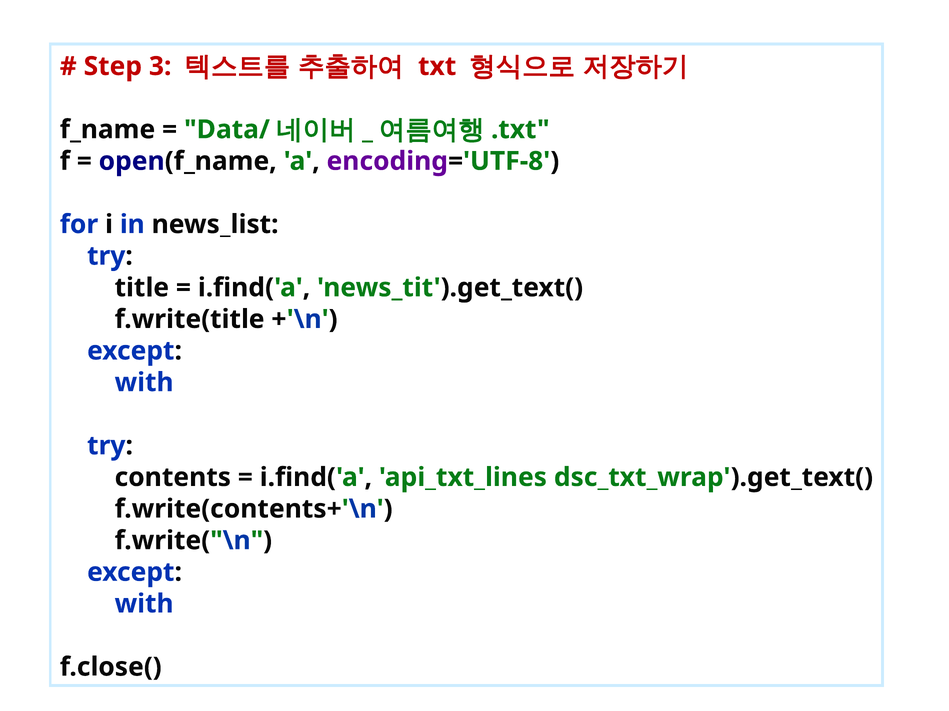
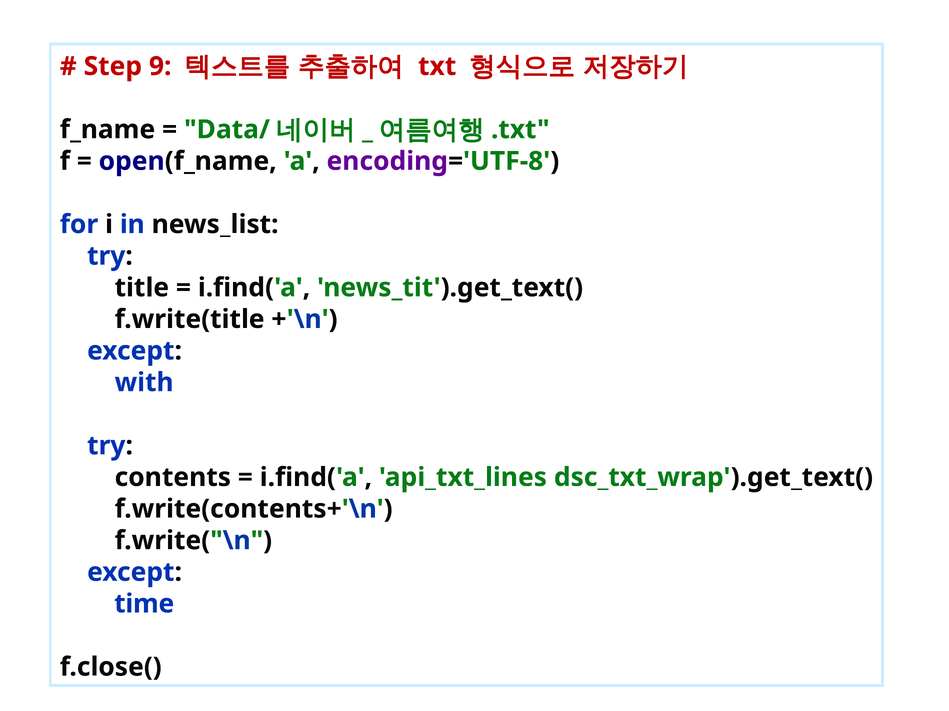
3: 3 -> 9
with at (144, 604): with -> time
